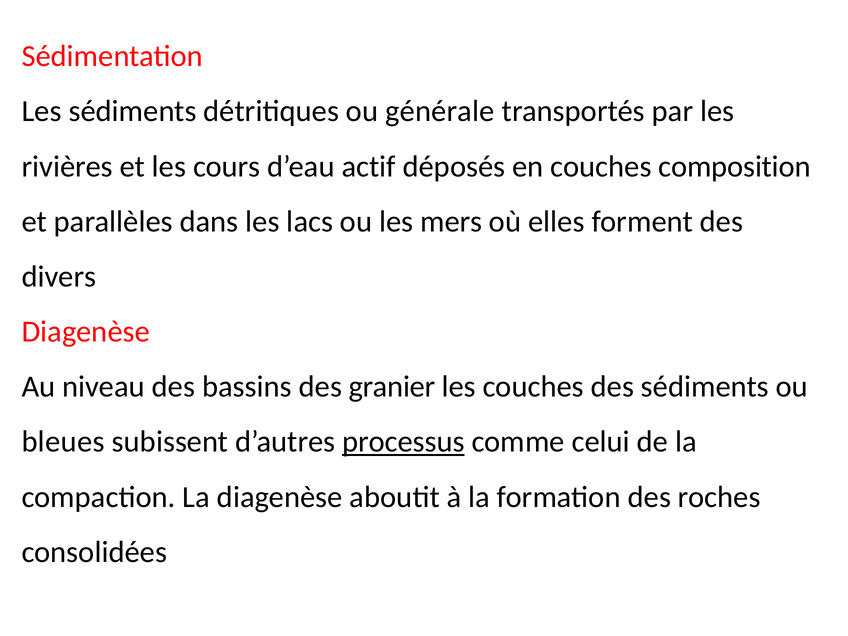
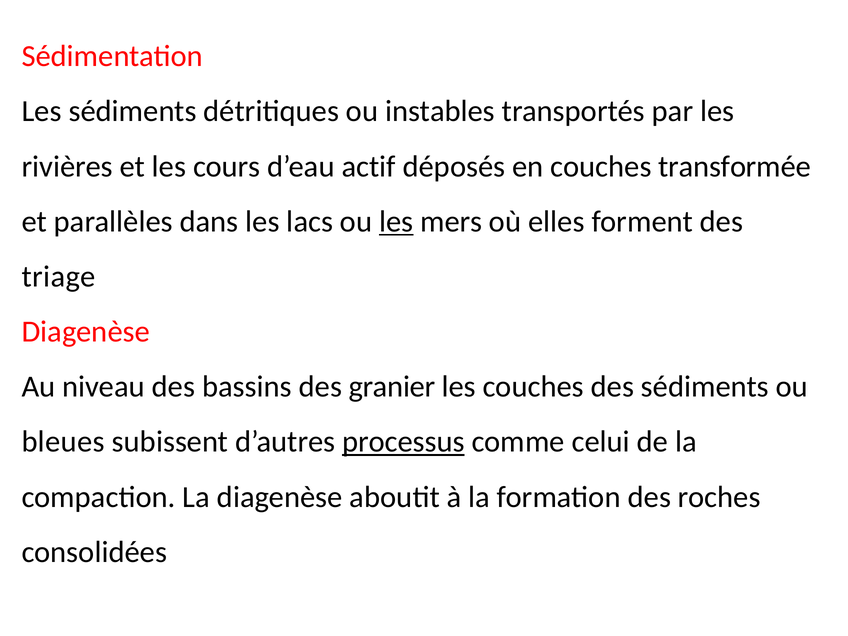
générale: générale -> instables
composition: composition -> transformée
les at (396, 222) underline: none -> present
divers: divers -> triage
